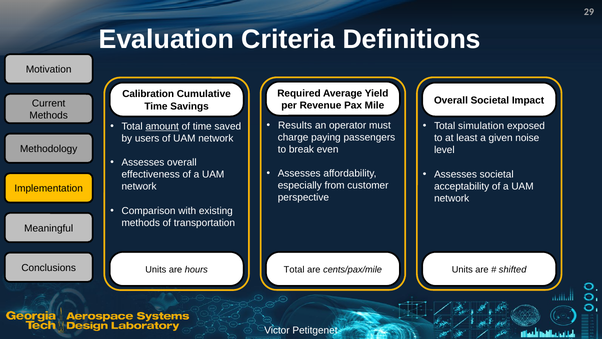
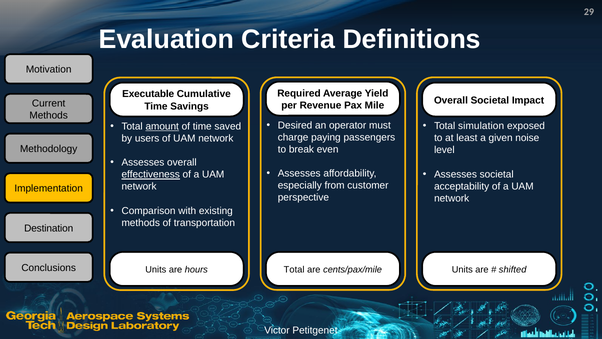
Calibration: Calibration -> Executable
Results: Results -> Desired
effectiveness underline: none -> present
Meaningful: Meaningful -> Destination
